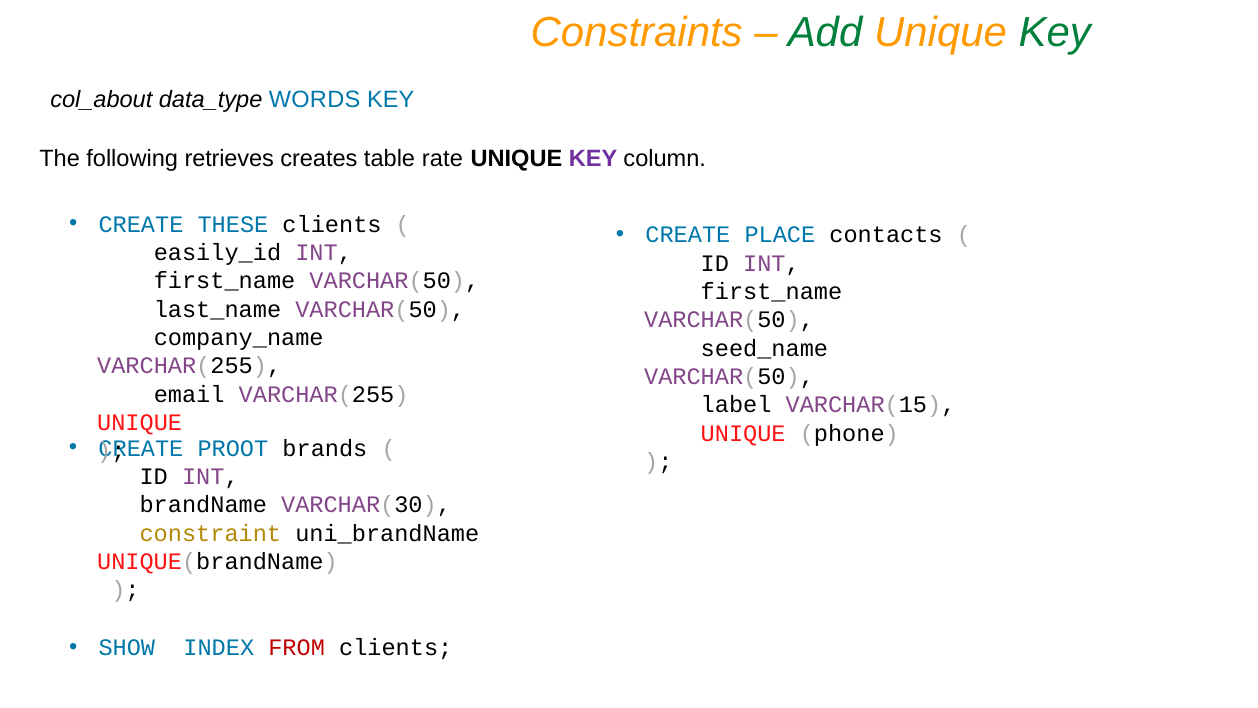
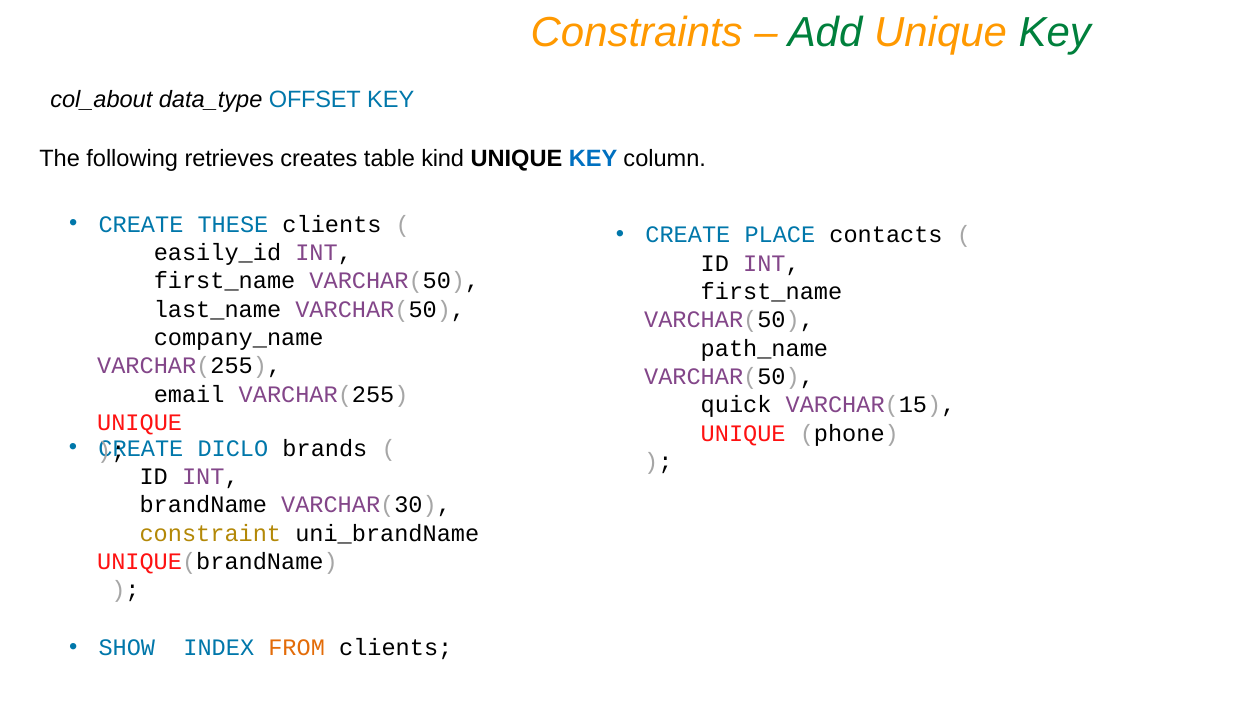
WORDS: WORDS -> OFFSET
rate: rate -> kind
KEY at (593, 159) colour: purple -> blue
seed_name: seed_name -> path_name
label: label -> quick
PROOT: PROOT -> DICLO
FROM colour: red -> orange
